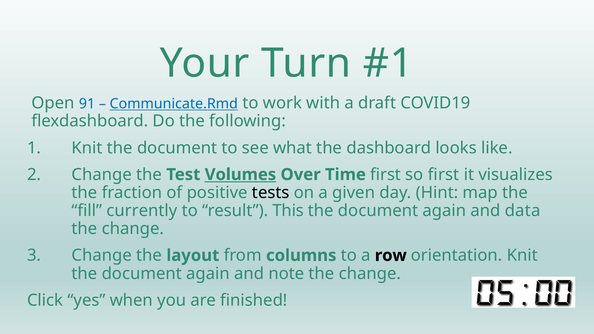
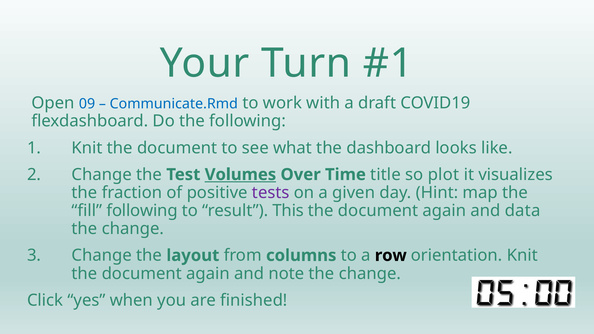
91: 91 -> 09
Communicate.Rmd underline: present -> none
Time first: first -> title
so first: first -> plot
tests colour: black -> purple
fill currently: currently -> following
